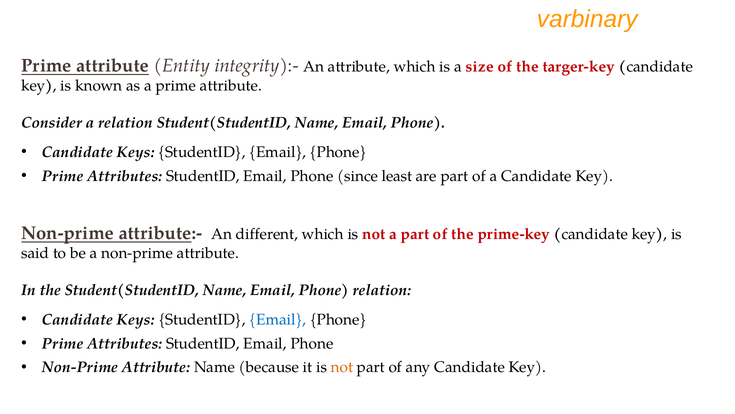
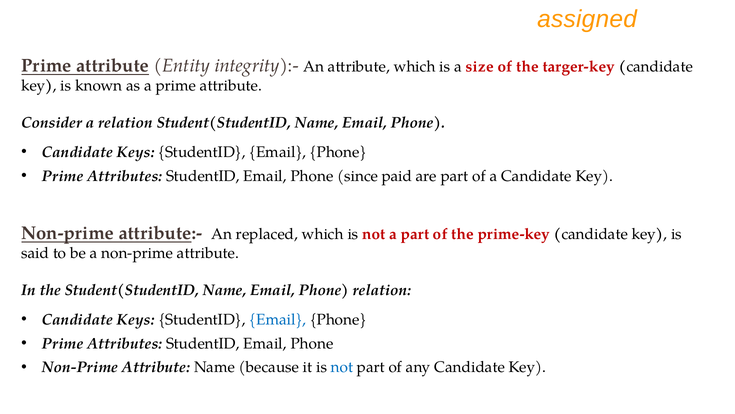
varbinary: varbinary -> assigned
least: least -> paid
different: different -> replaced
not at (342, 367) colour: orange -> blue
